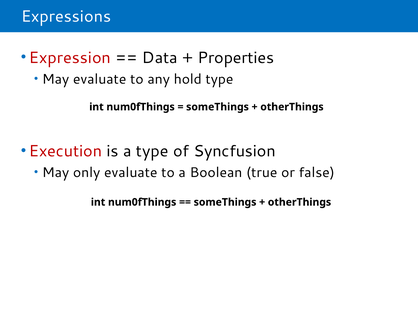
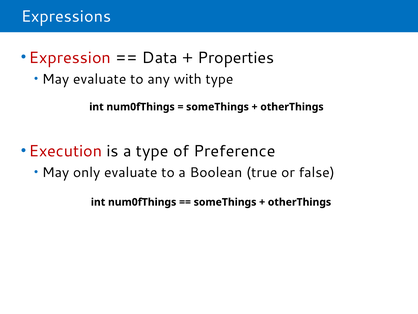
hold: hold -> with
Syncfusion: Syncfusion -> Preference
